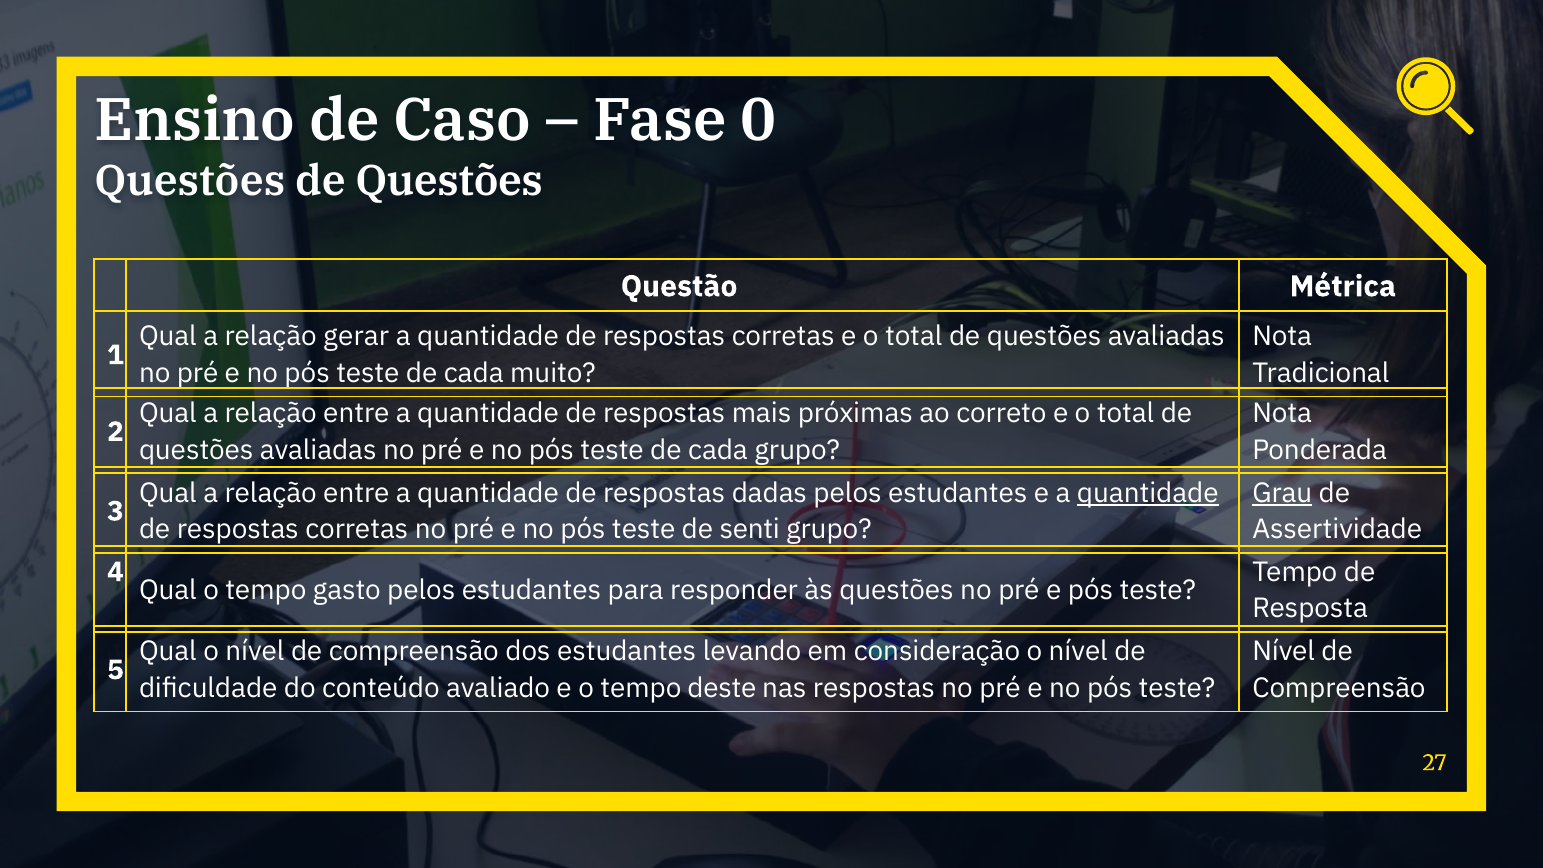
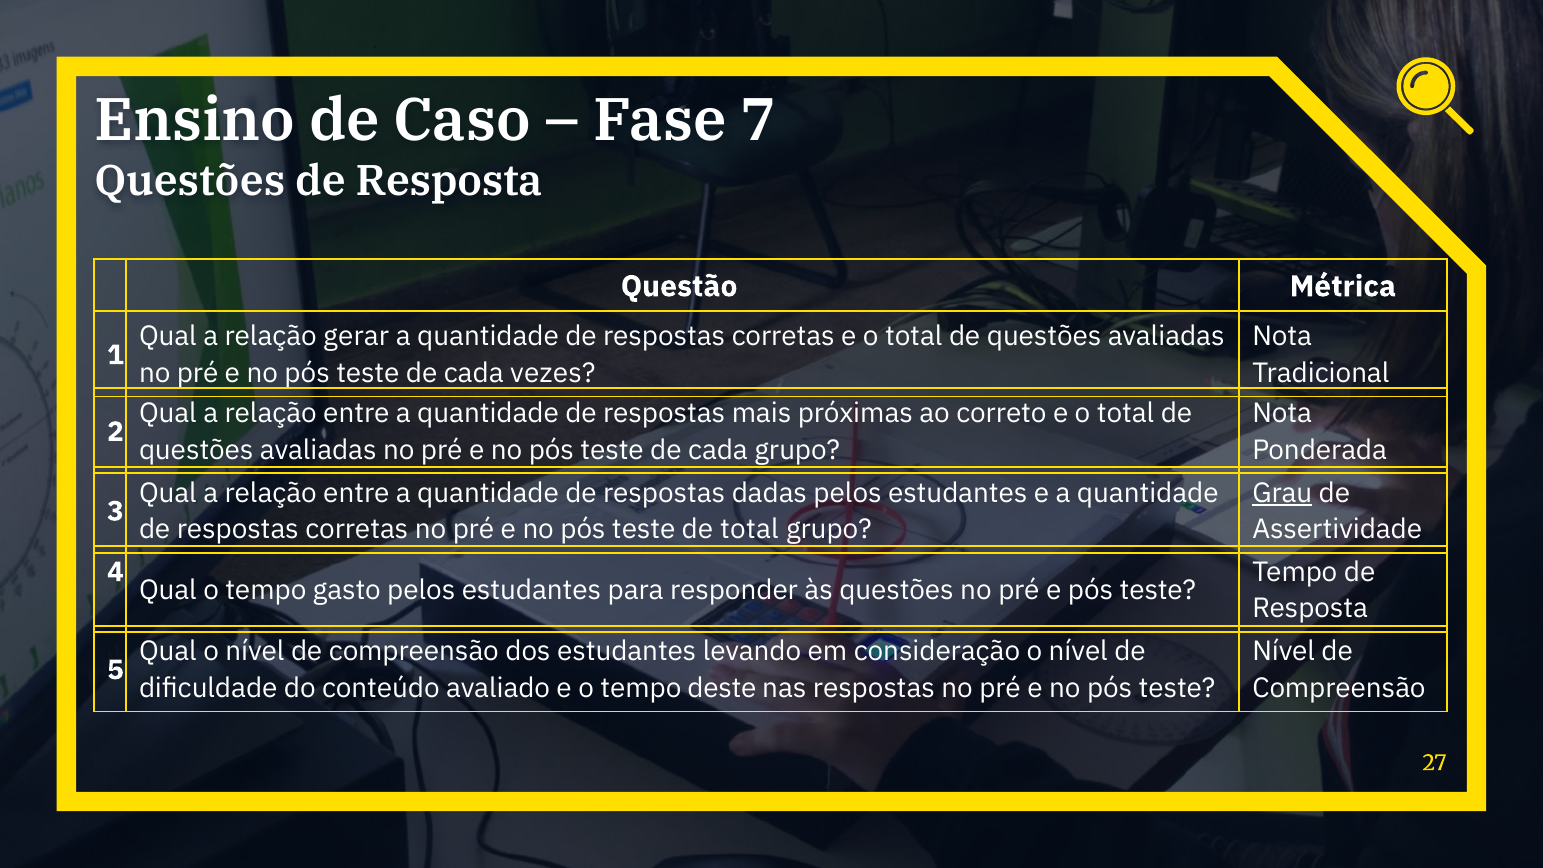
0: 0 -> 7
Questões de Questões: Questões -> Resposta
muito: muito -> vezes
quantidade at (1148, 493) underline: present -> none
de senti: senti -> total
